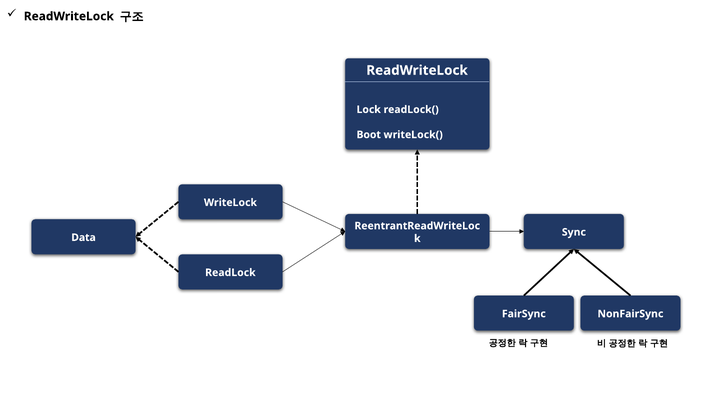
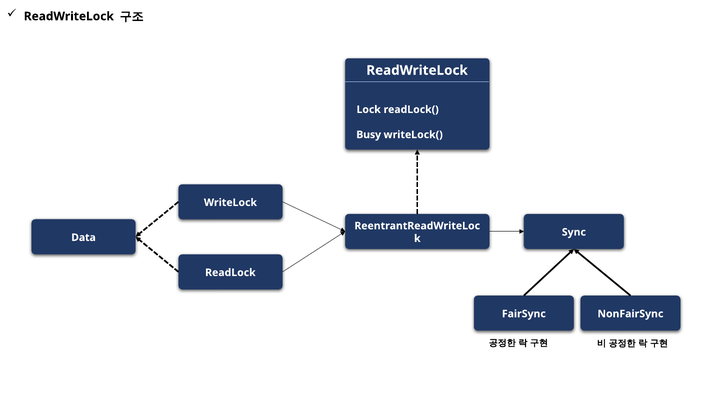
Boot: Boot -> Busy
